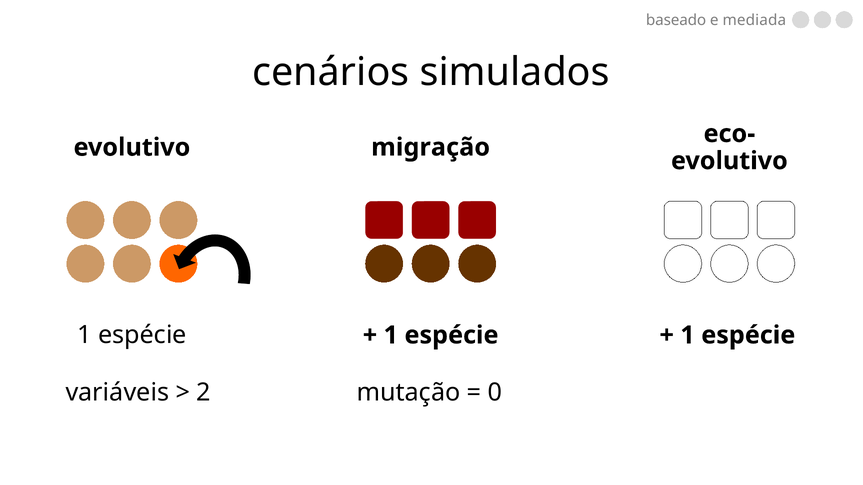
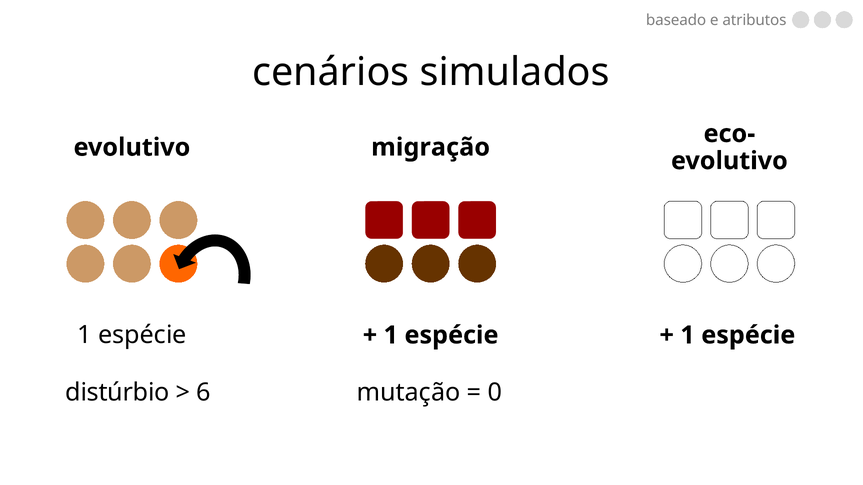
mediada: mediada -> atributos
variáveis: variáveis -> distúrbio
2: 2 -> 6
